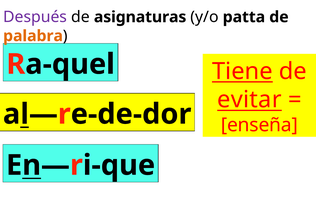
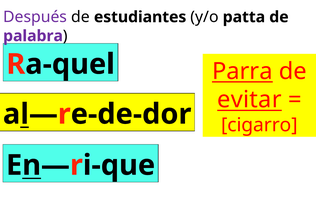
asignaturas: asignaturas -> estudiantes
palabra colour: orange -> purple
Tiene: Tiene -> Parra
enseña: enseña -> cigarro
